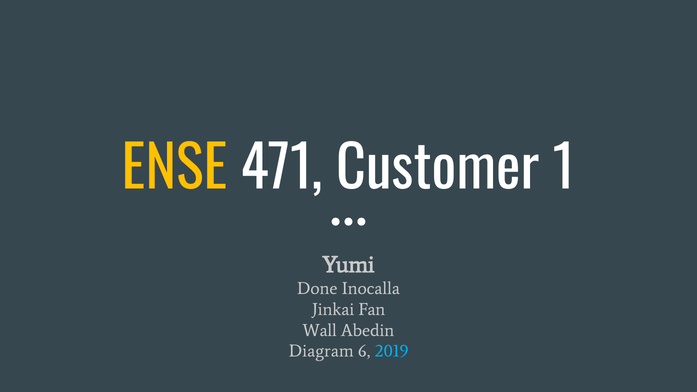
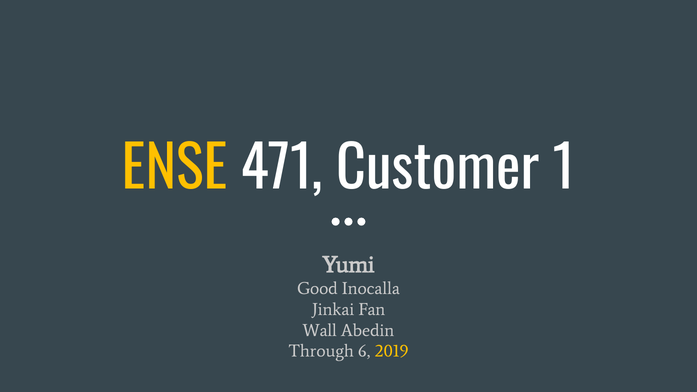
Done: Done -> Good
Diagram: Diagram -> Through
2019 colour: light blue -> yellow
